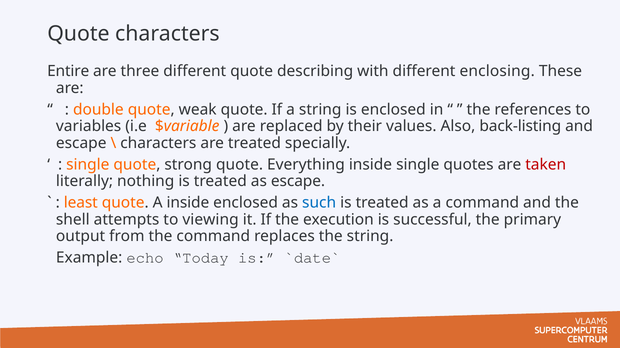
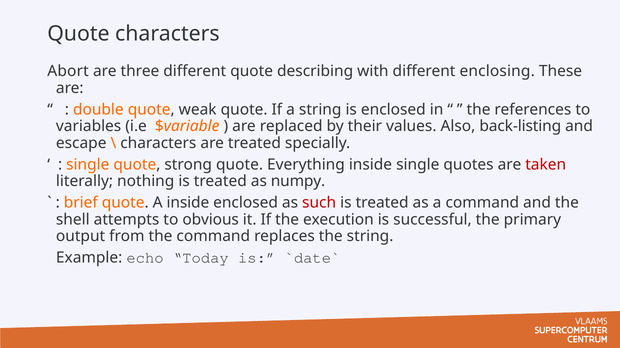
Entire: Entire -> Abort
as escape: escape -> numpy
least: least -> brief
such colour: blue -> red
viewing: viewing -> obvious
